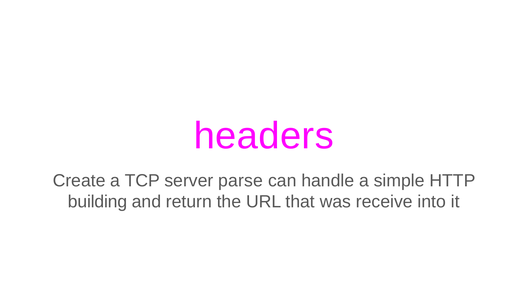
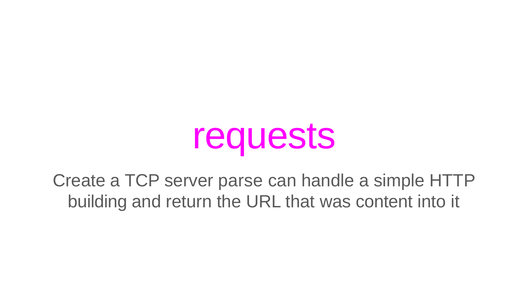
headers: headers -> requests
receive: receive -> content
